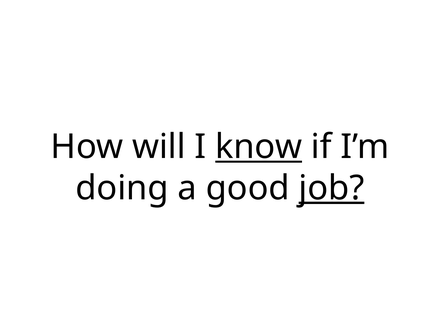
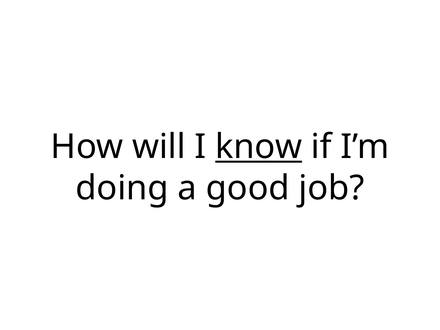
job underline: present -> none
